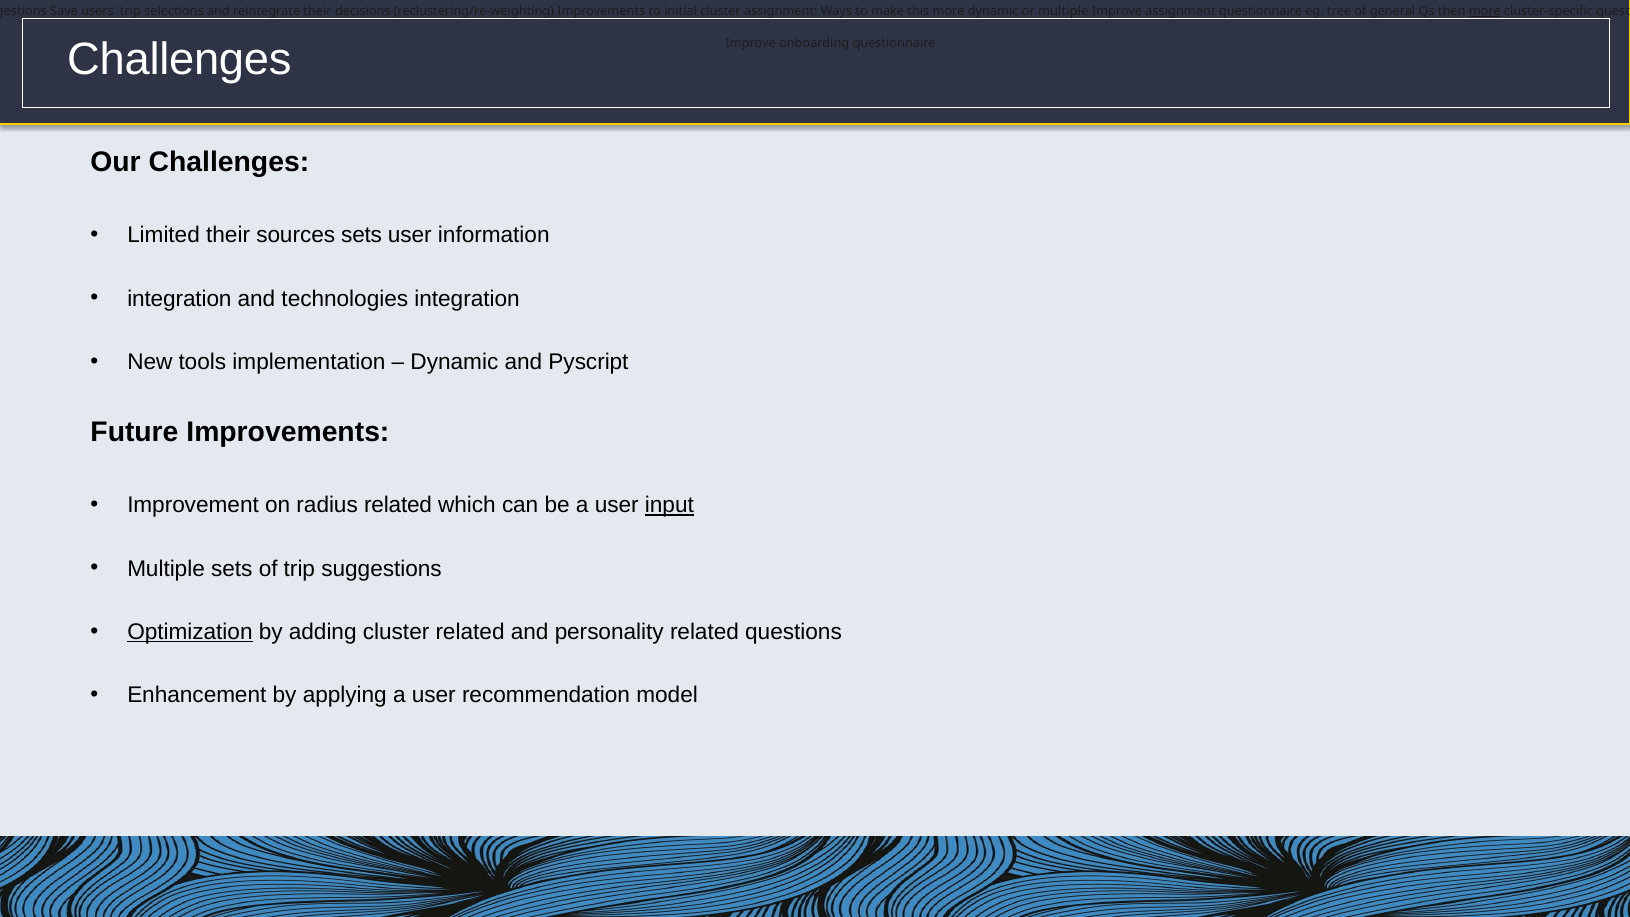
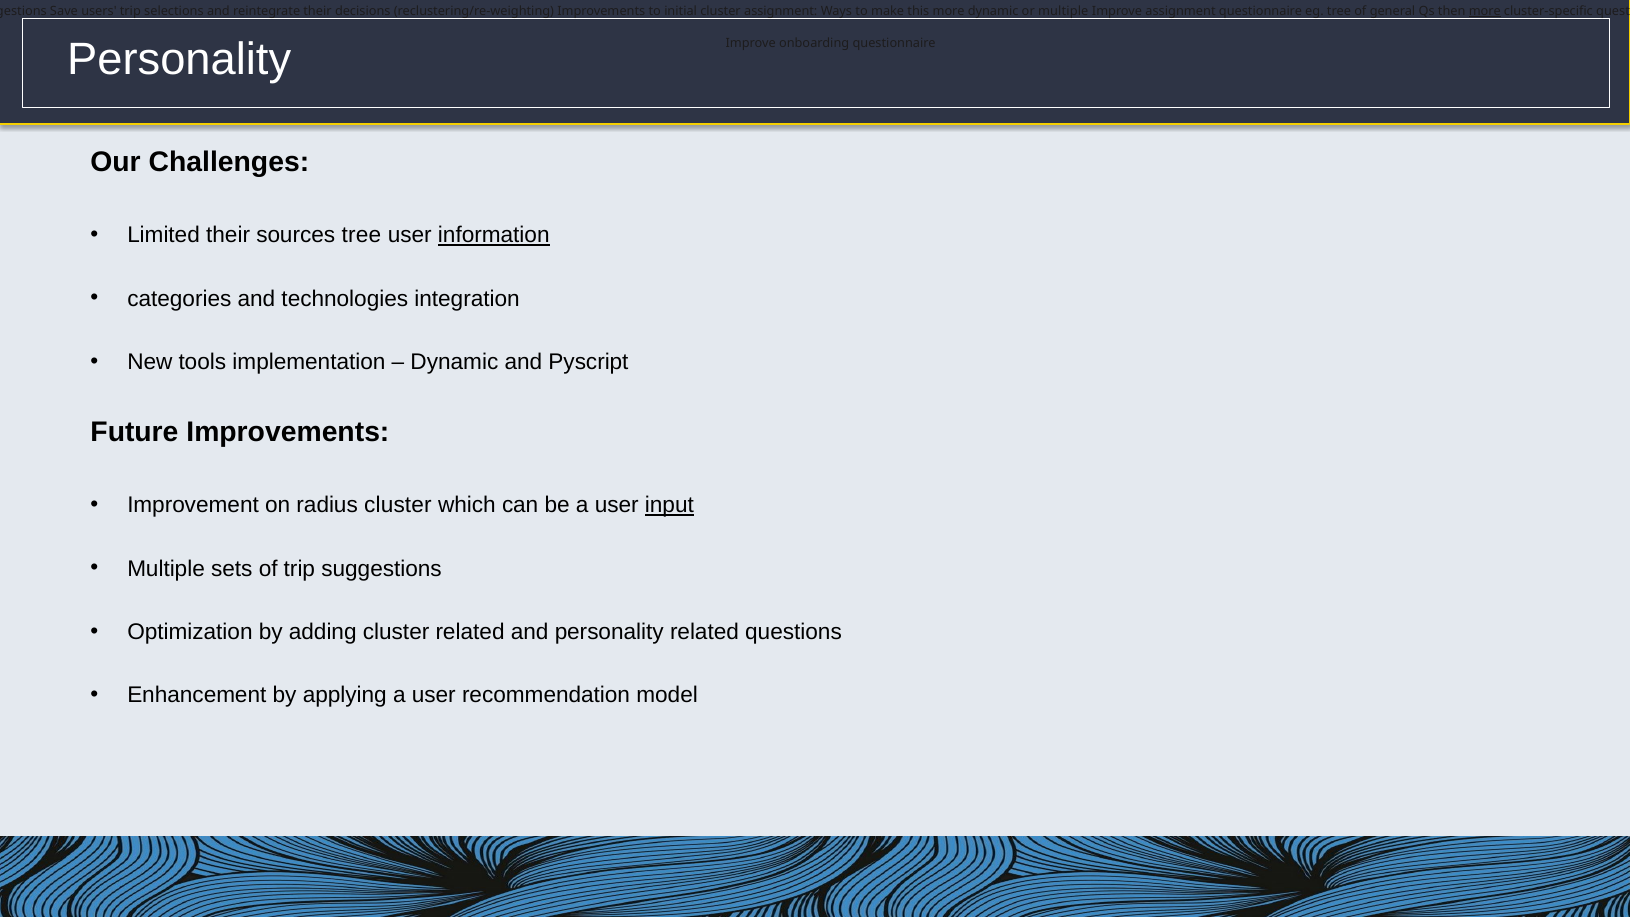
Challenges at (179, 60): Challenges -> Personality
sources sets: sets -> tree
information underline: none -> present
integration at (179, 299): integration -> categories
radius related: related -> cluster
Optimization underline: present -> none
